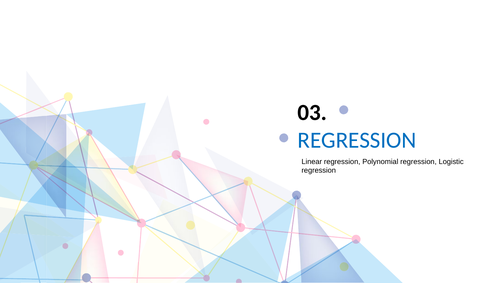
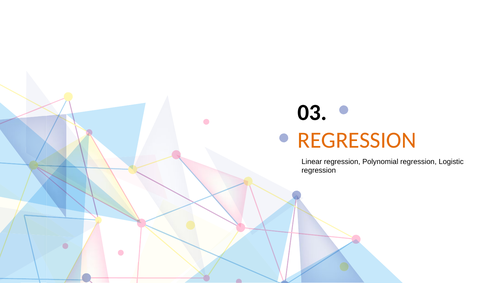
REGRESSION at (357, 140) colour: blue -> orange
